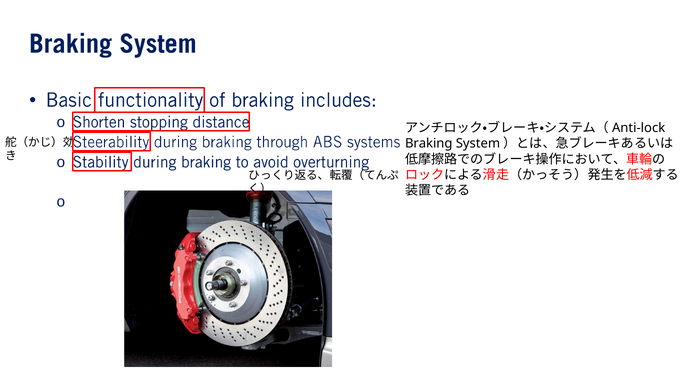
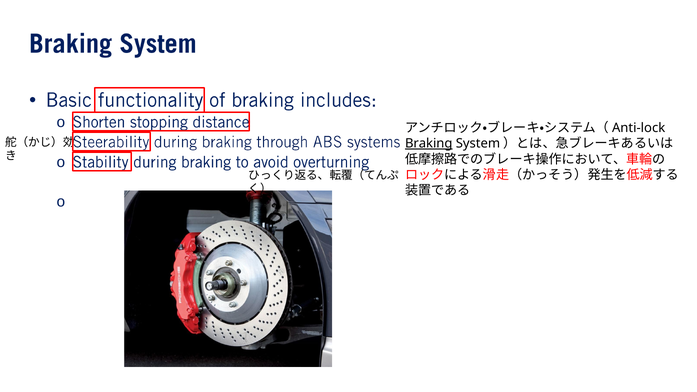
Braking underline: none -> present
